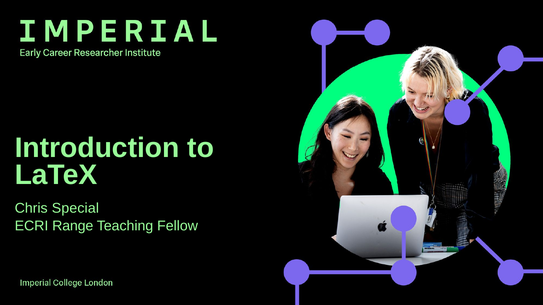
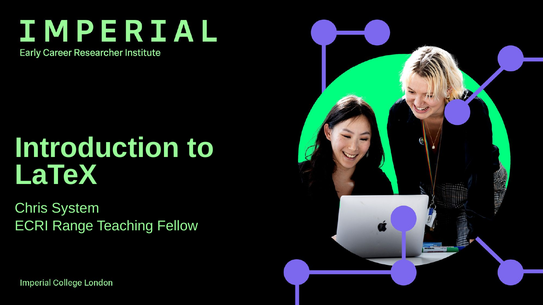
Special: Special -> System
